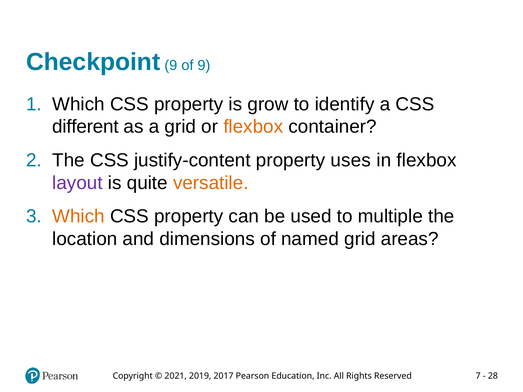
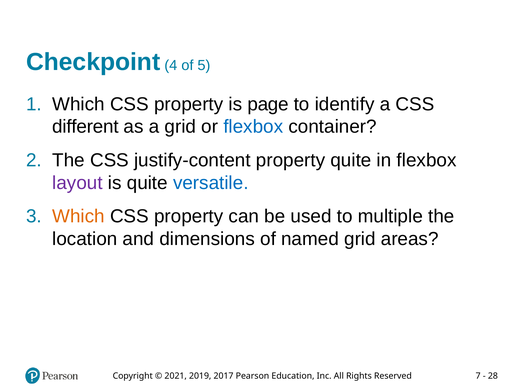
Checkpoint 9: 9 -> 4
of 9: 9 -> 5
grow: grow -> page
flexbox at (253, 127) colour: orange -> blue
property uses: uses -> quite
versatile colour: orange -> blue
